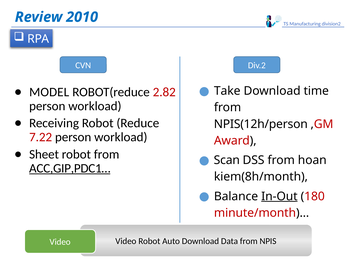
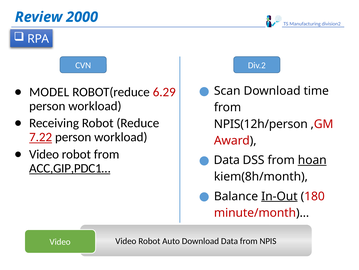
2010: 2010 -> 2000
Take: Take -> Scan
2.82: 2.82 -> 6.29
7.22 underline: none -> present
Sheet at (44, 154): Sheet -> Video
Scan at (227, 160): Scan -> Data
hoan underline: none -> present
